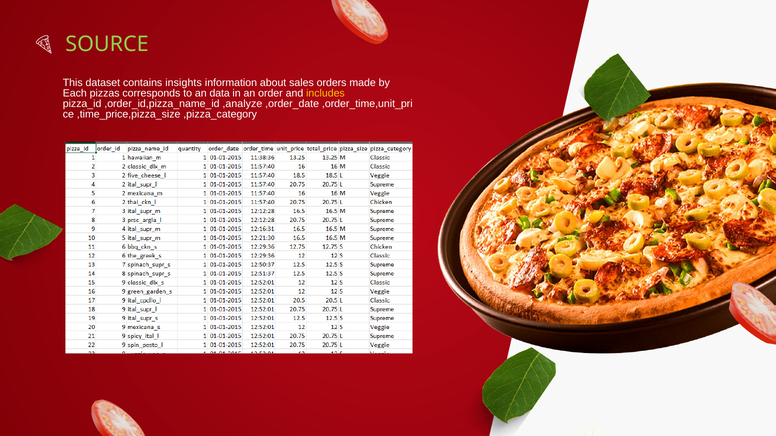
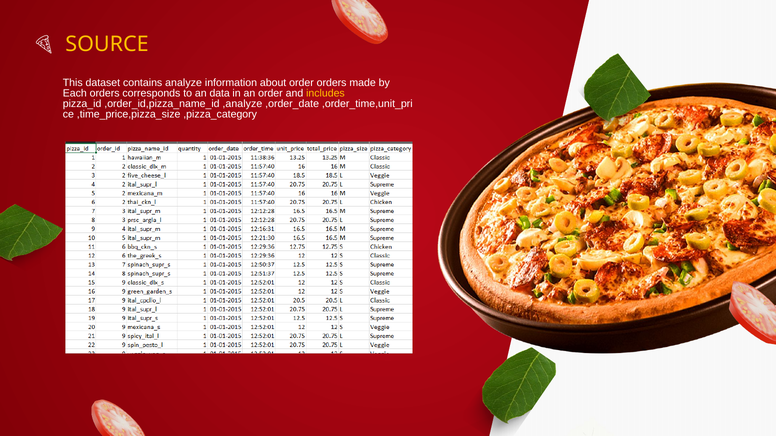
SOURCE colour: light green -> yellow
insights: insights -> analyze
about sales: sales -> order
Each pizzas: pizzas -> orders
